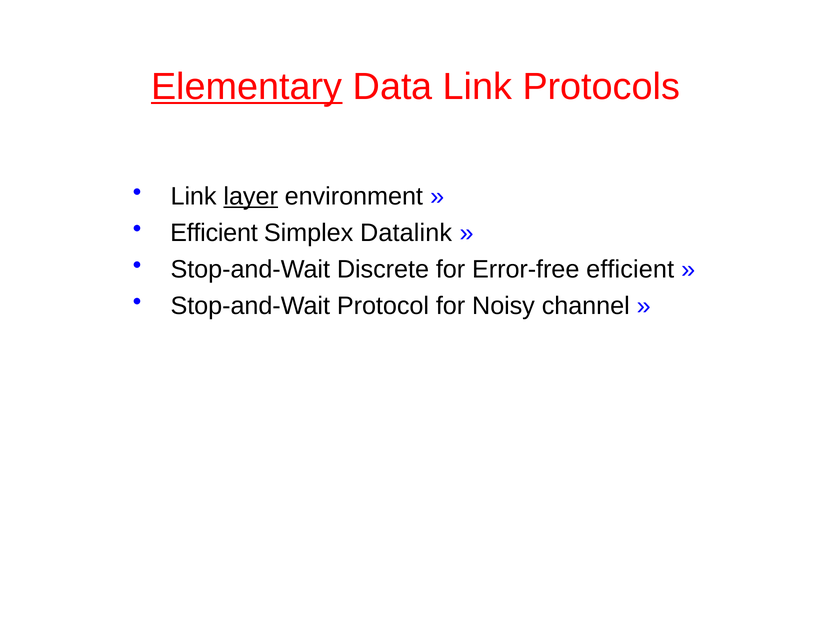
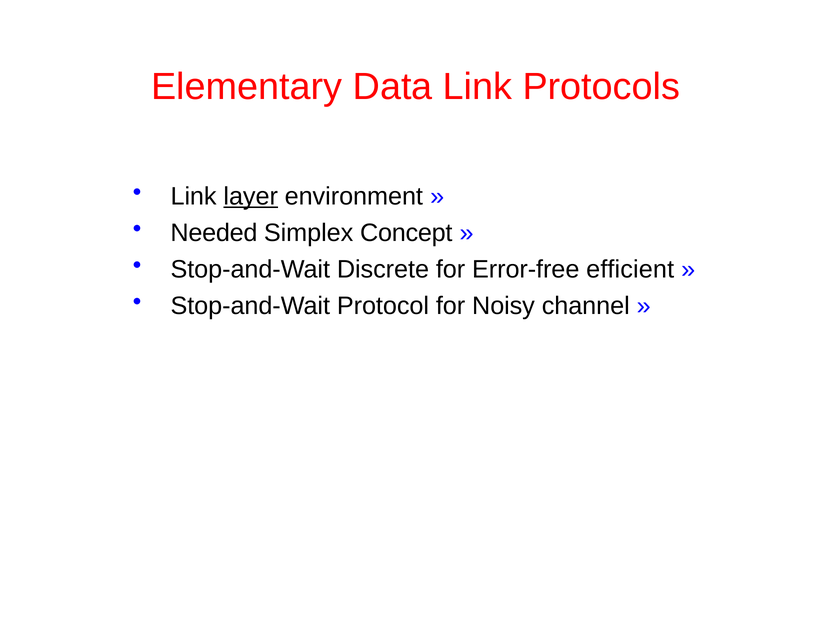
Elementary underline: present -> none
Efficient at (214, 233): Efficient -> Needed
Datalink: Datalink -> Concept
